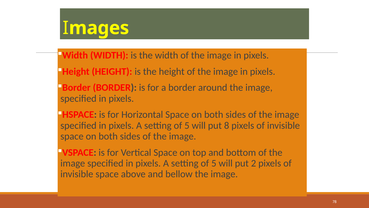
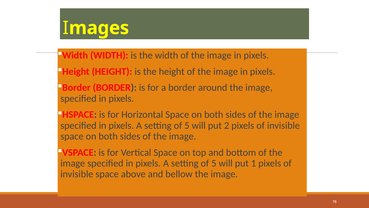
8: 8 -> 2
2: 2 -> 1
